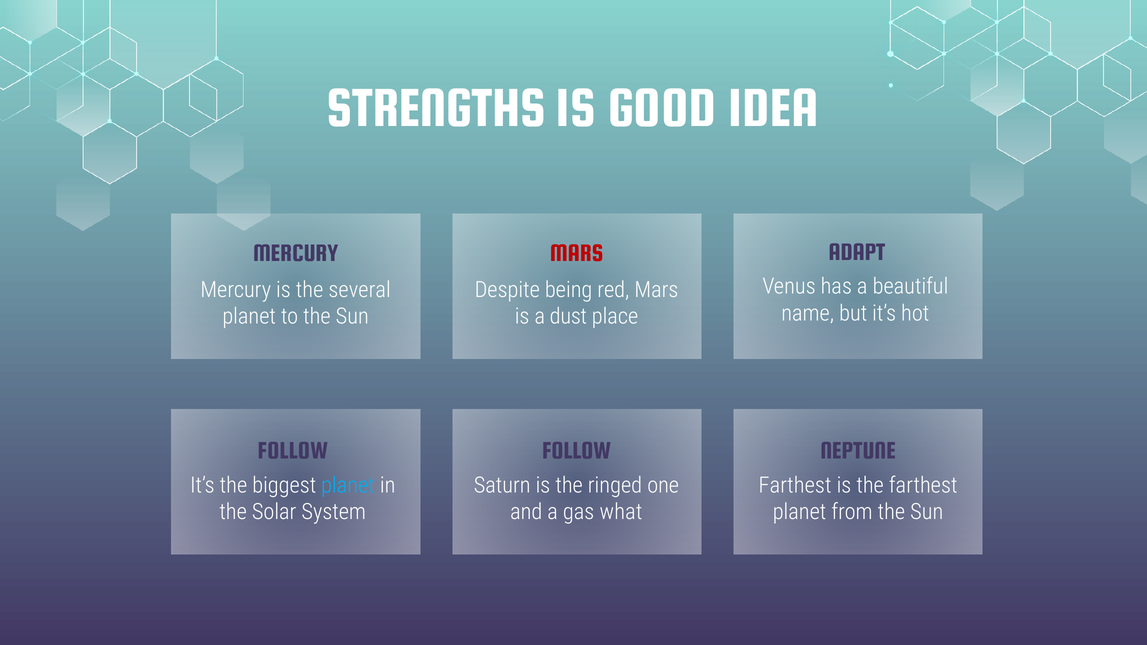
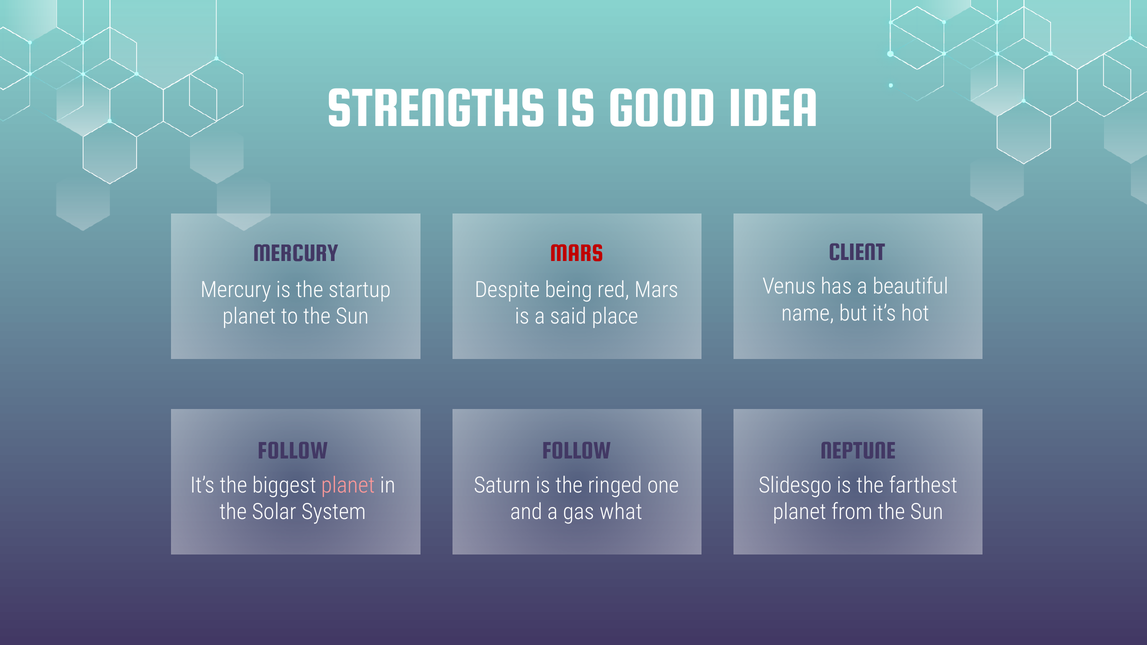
ADAPT: ADAPT -> CLIENT
several: several -> startup
dust: dust -> said
planet at (348, 485) colour: light blue -> pink
Farthest at (795, 485): Farthest -> Slidesgo
